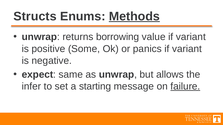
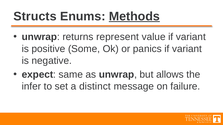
borrowing: borrowing -> represent
starting: starting -> distinct
failure underline: present -> none
